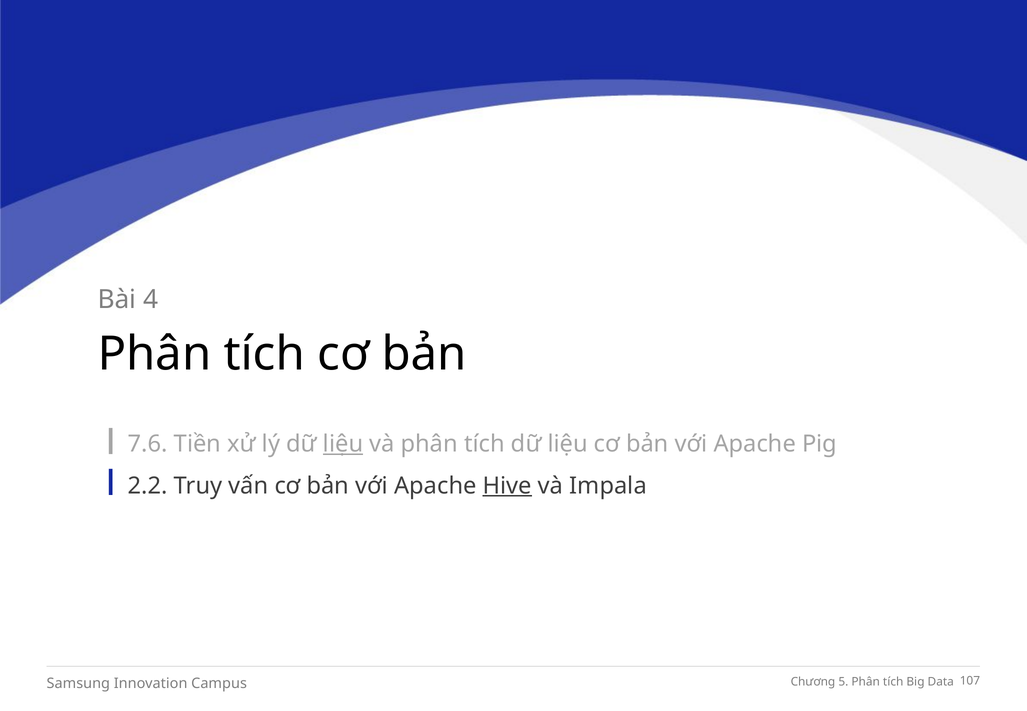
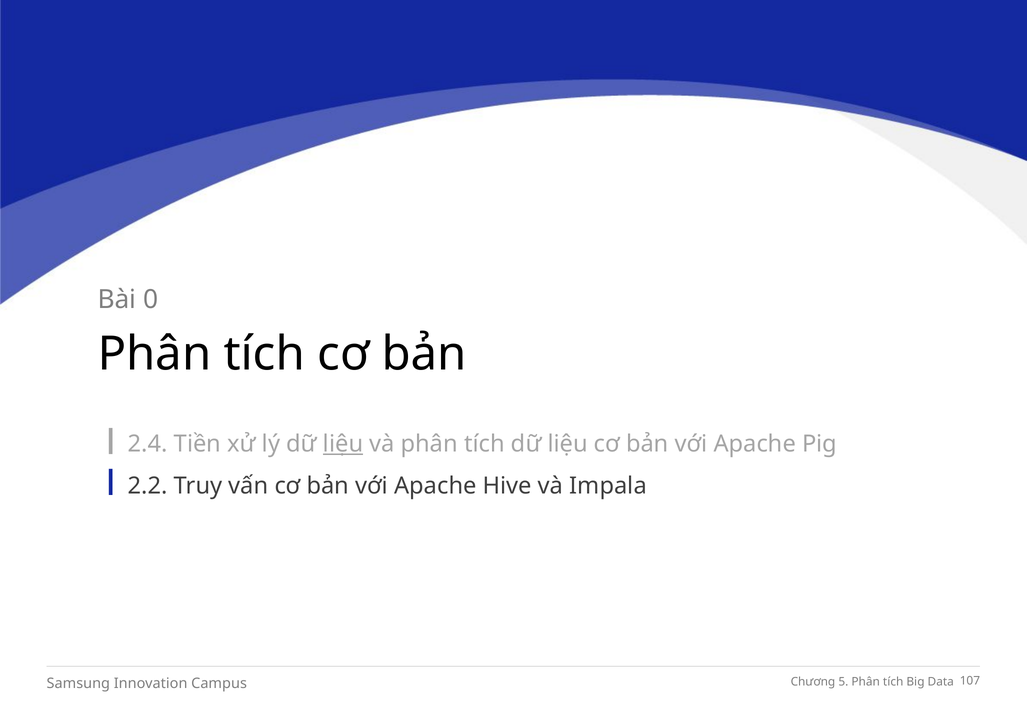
4: 4 -> 0
7.6: 7.6 -> 2.4
Hive underline: present -> none
